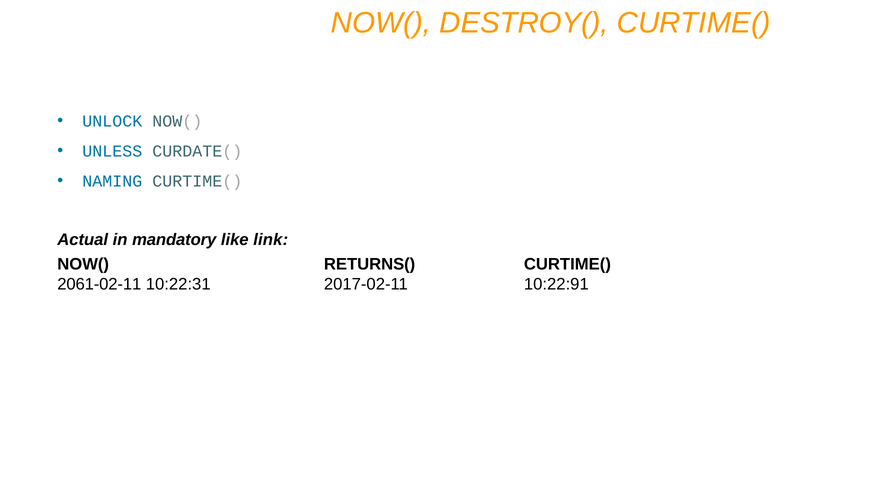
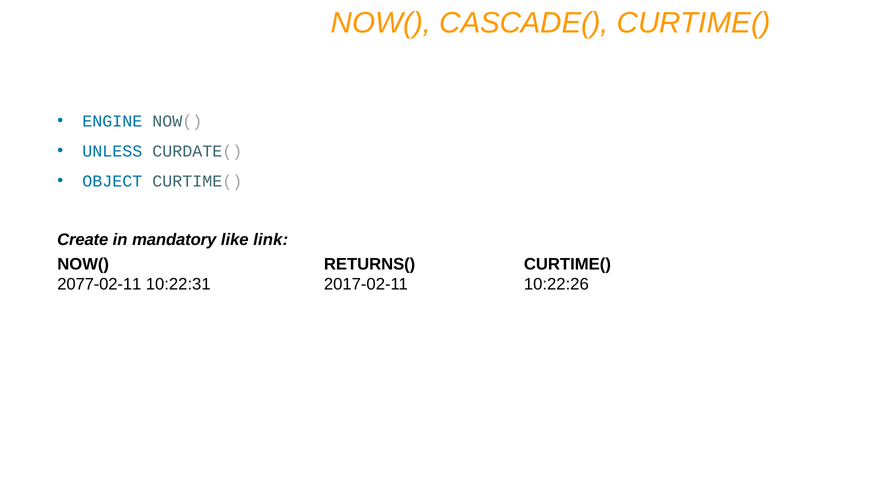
DESTROY(: DESTROY( -> CASCADE(
UNLOCK: UNLOCK -> ENGINE
NAMING: NAMING -> OBJECT
Actual: Actual -> Create
2061-02-11: 2061-02-11 -> 2077-02-11
10:22:91: 10:22:91 -> 10:22:26
